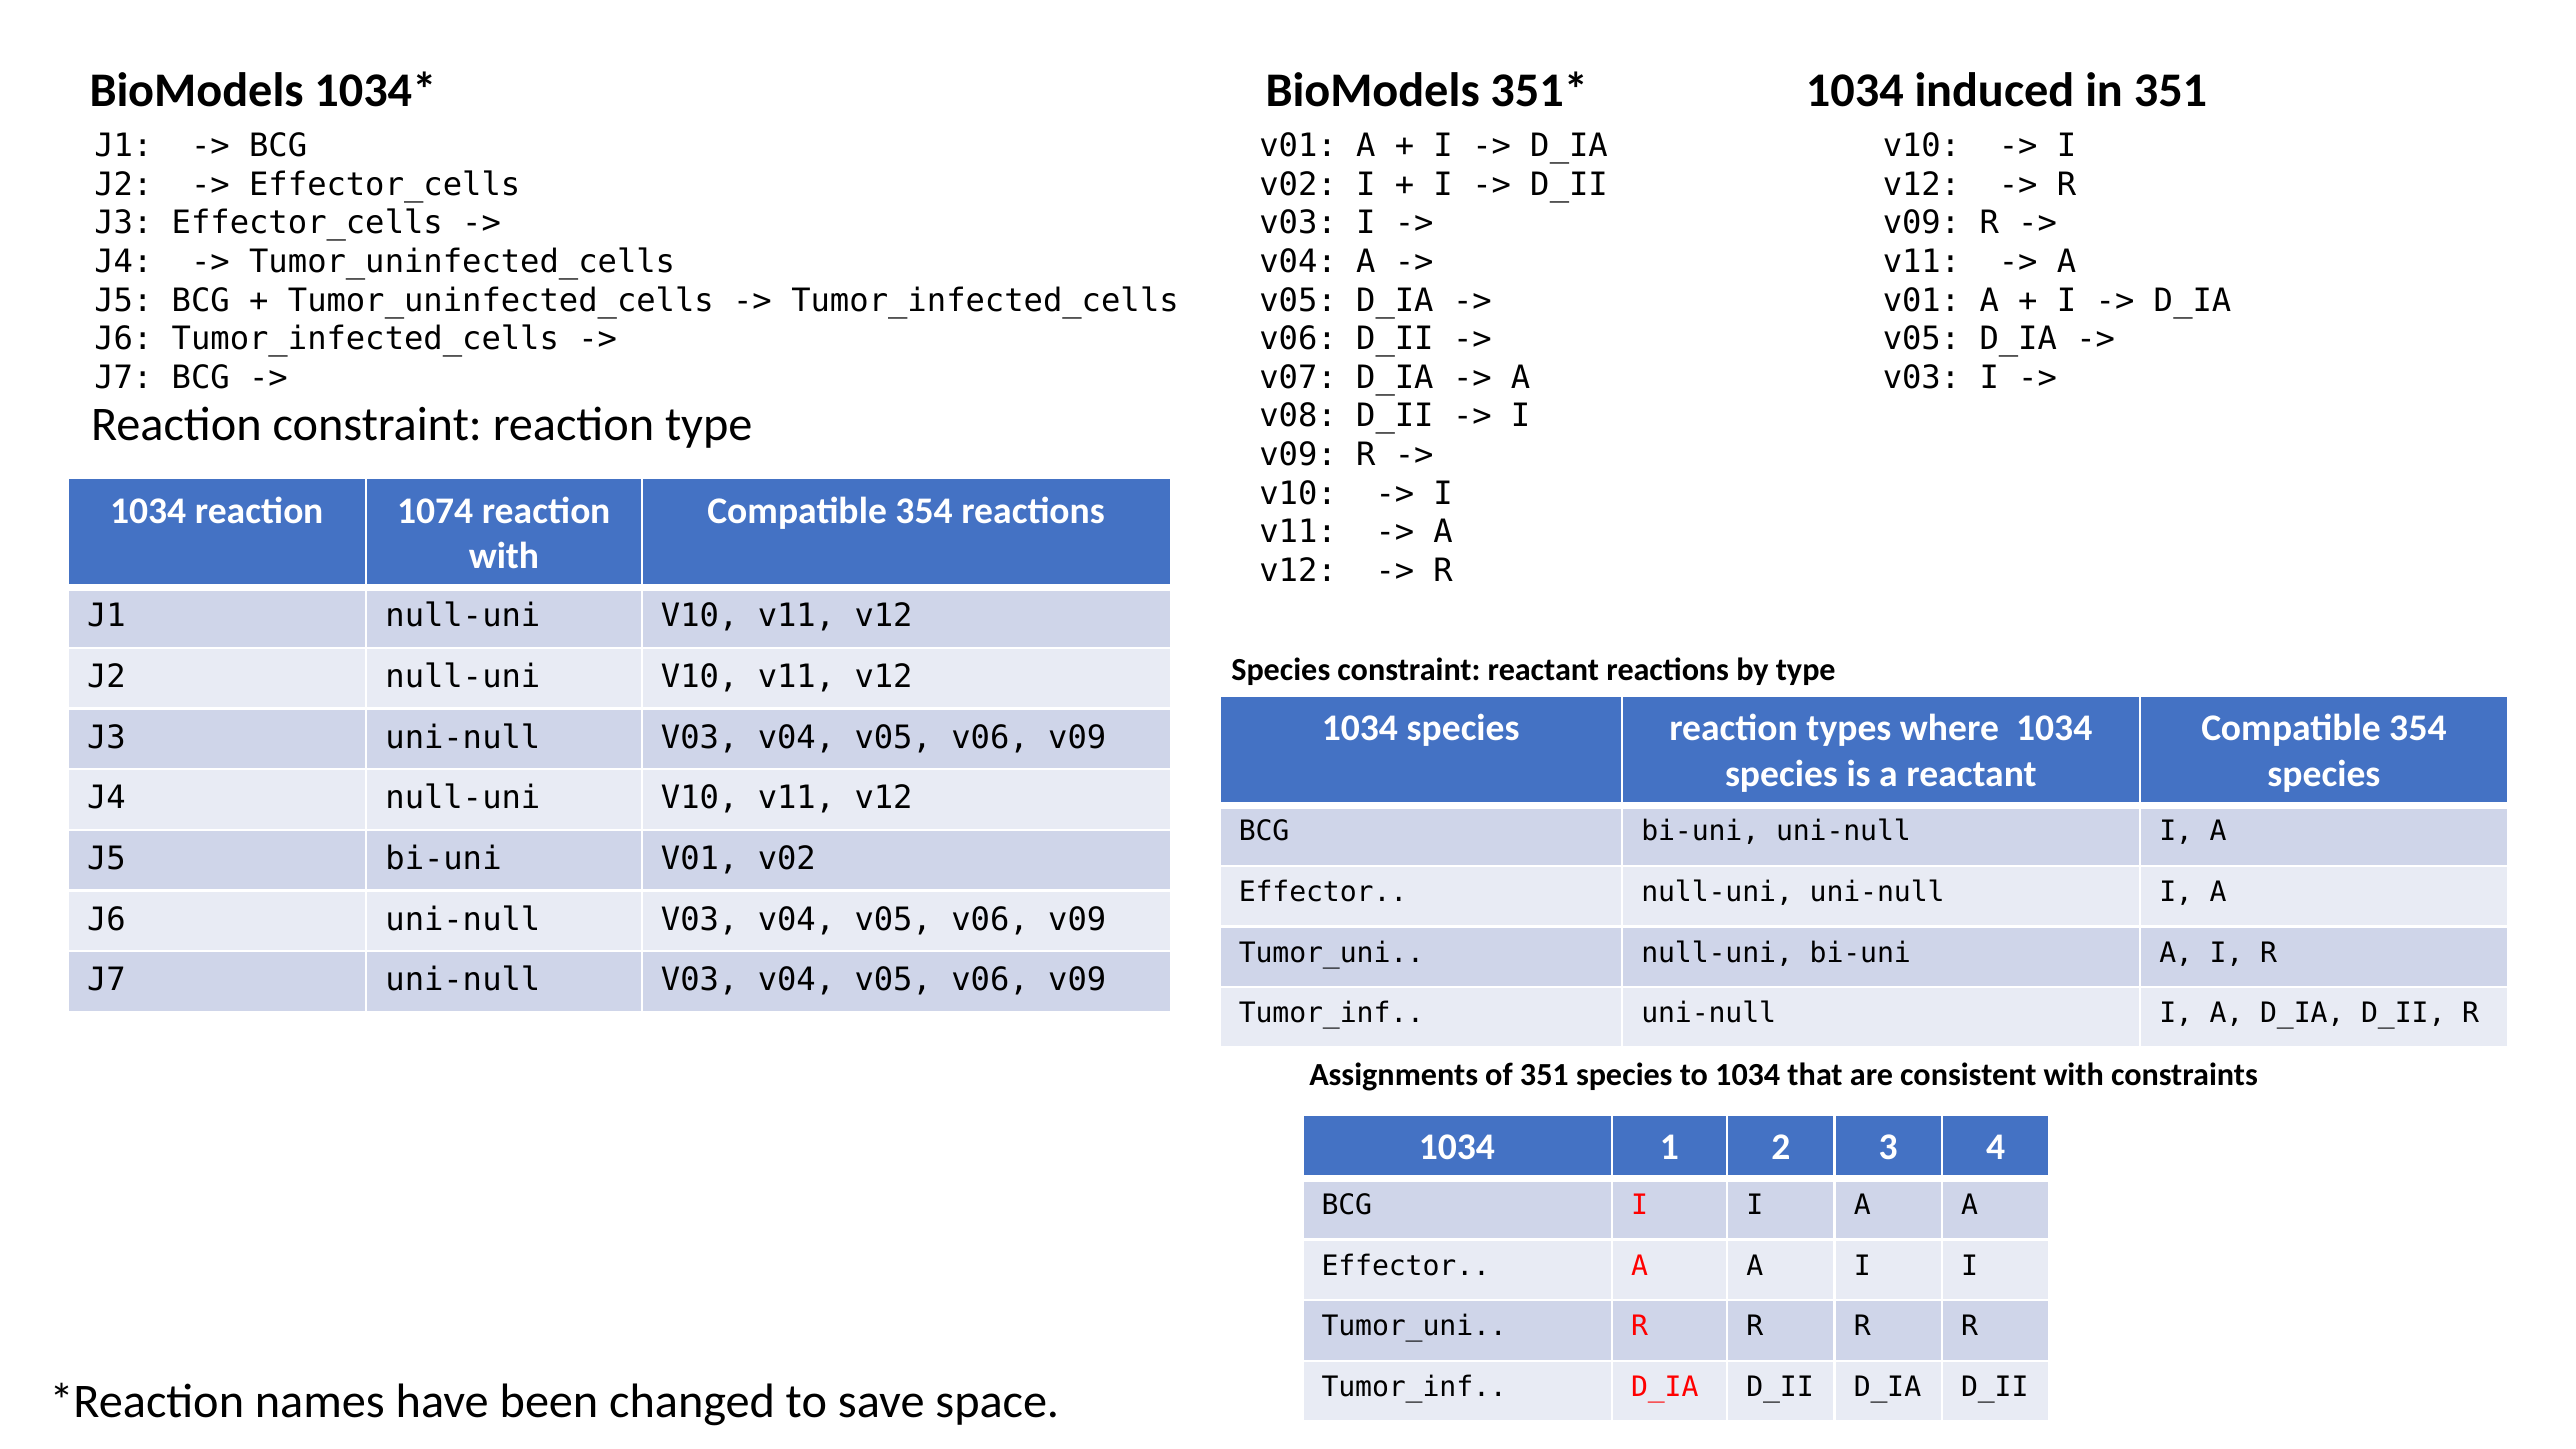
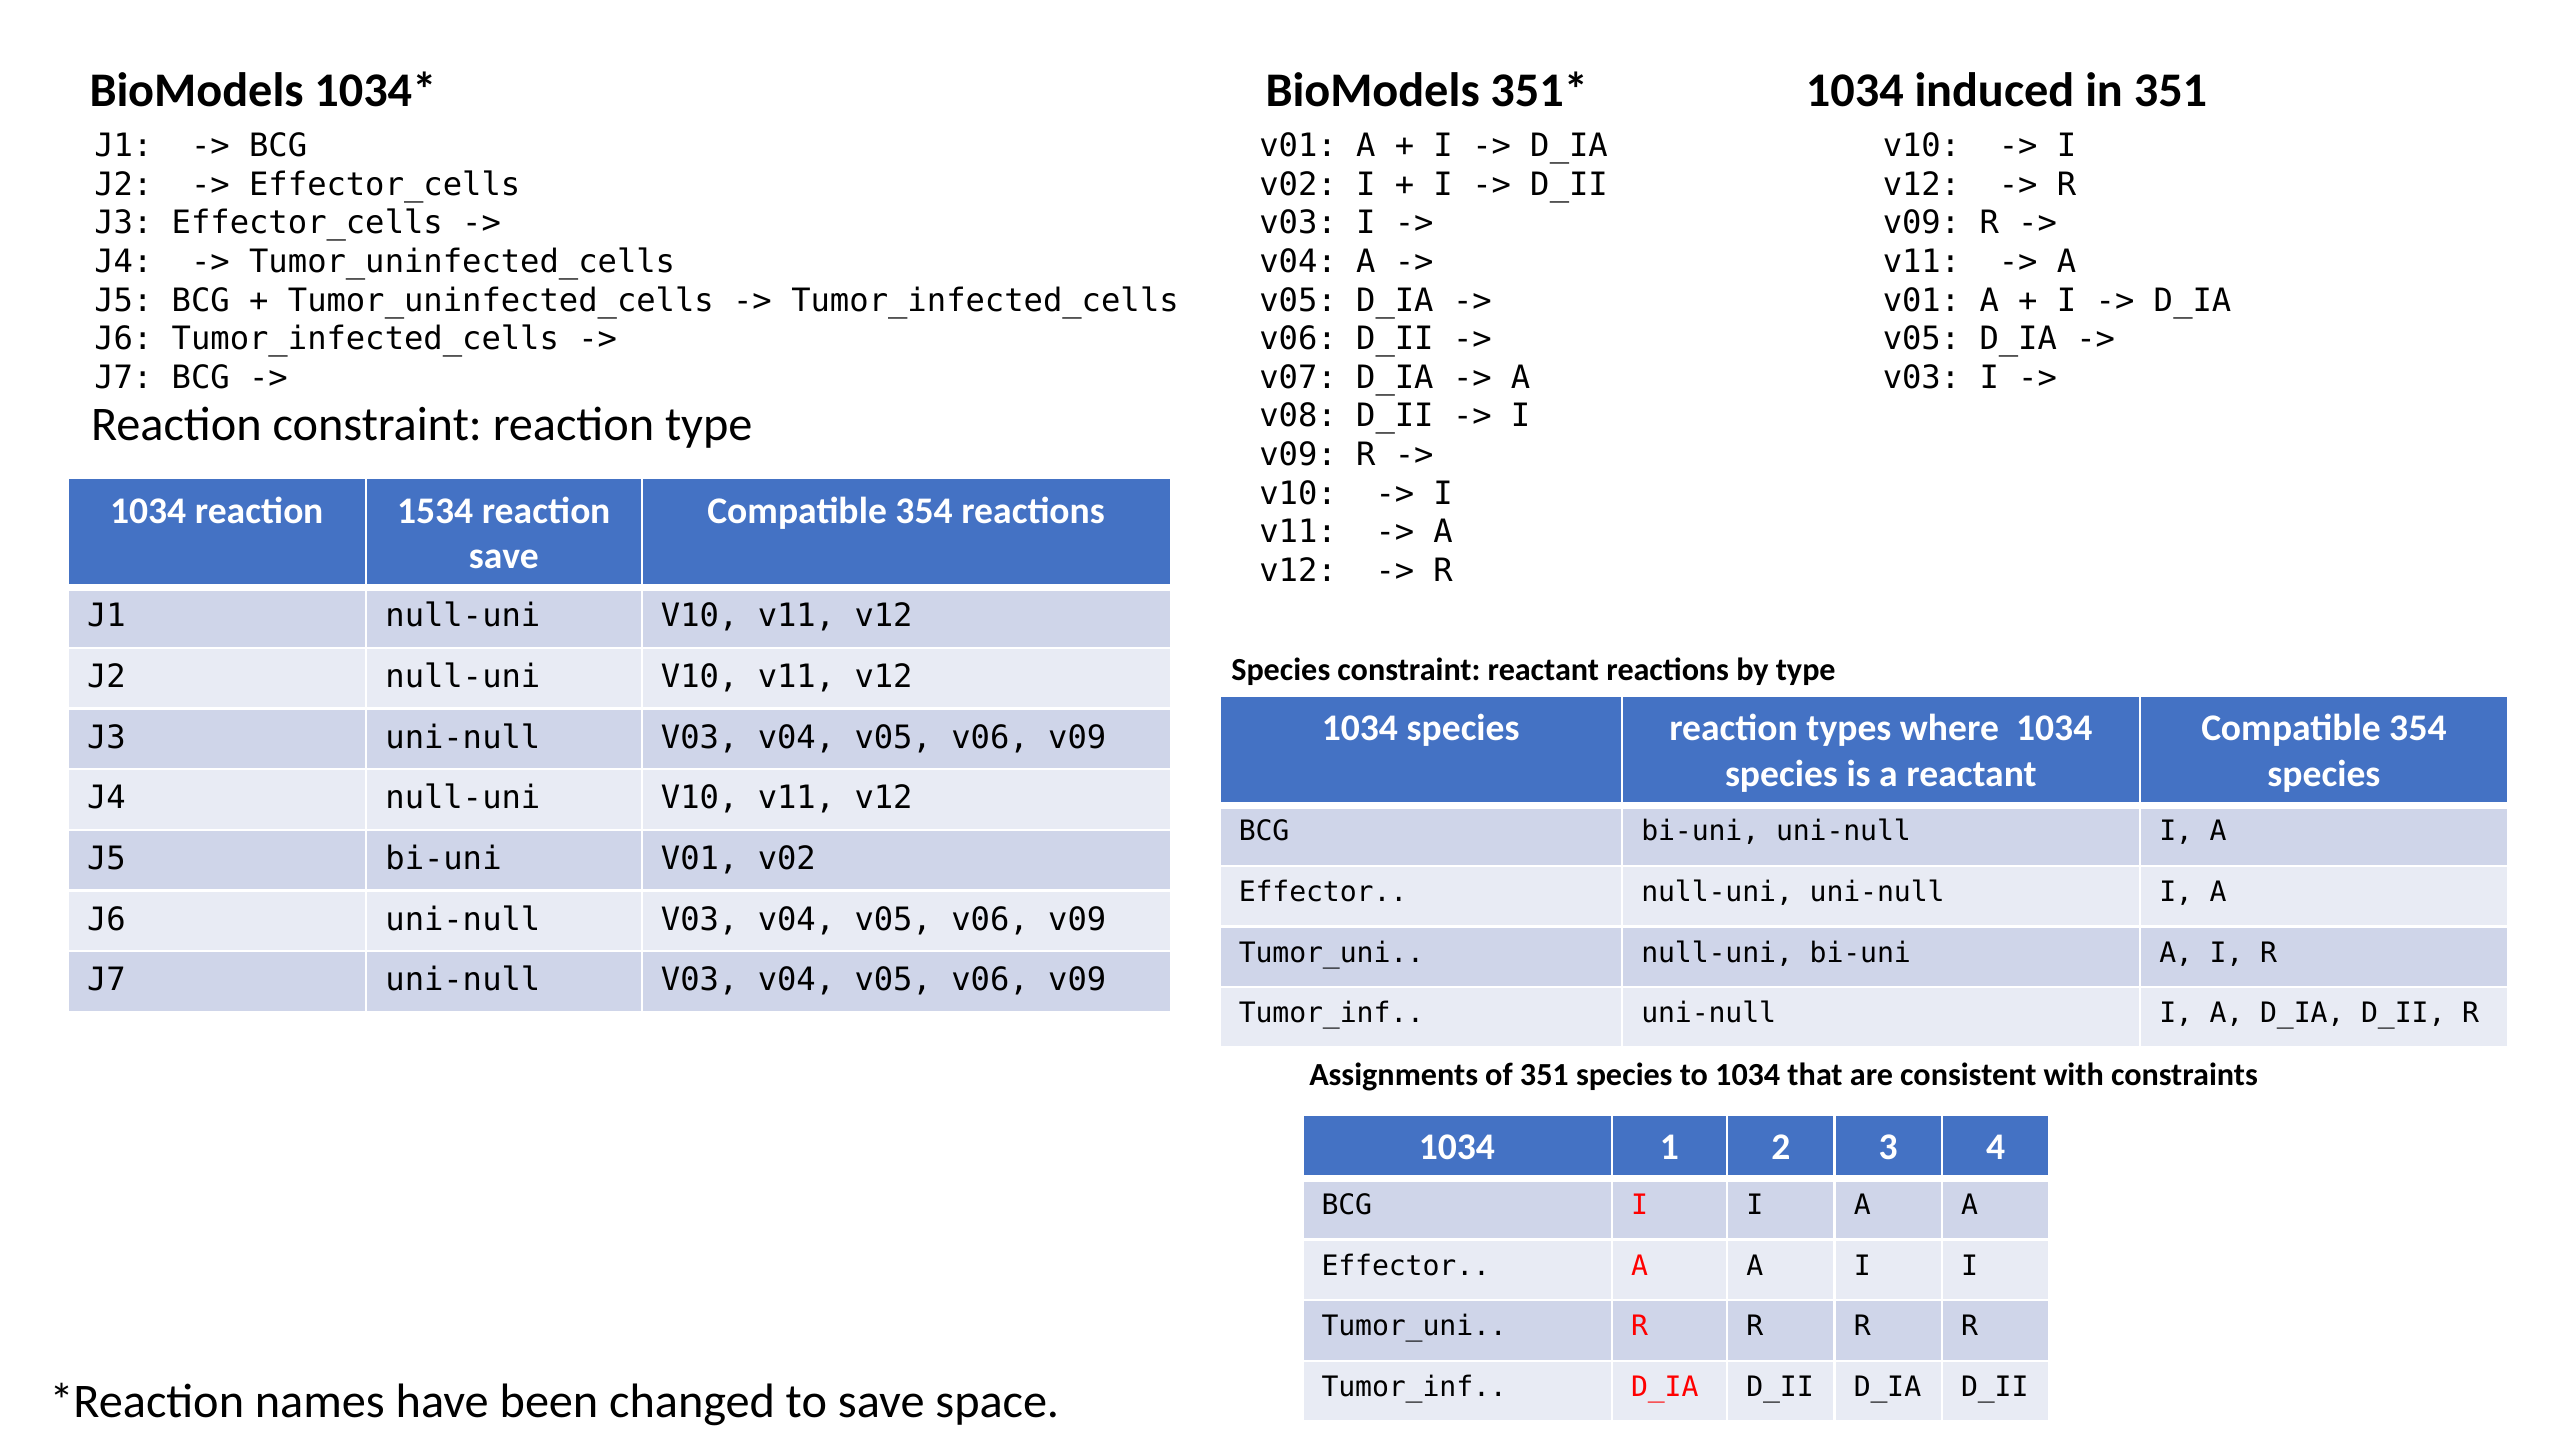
1074: 1074 -> 1534
with at (504, 556): with -> save
